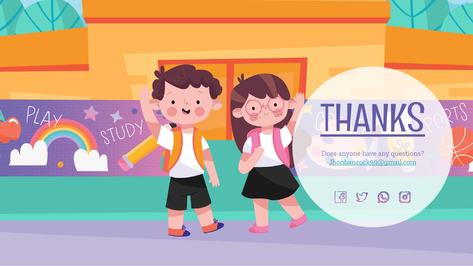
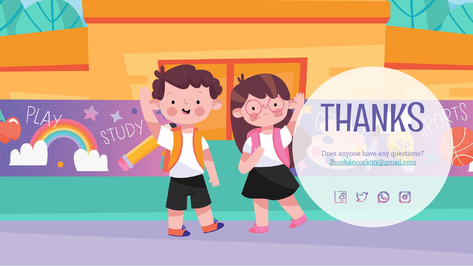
THANKS underline: present -> none
